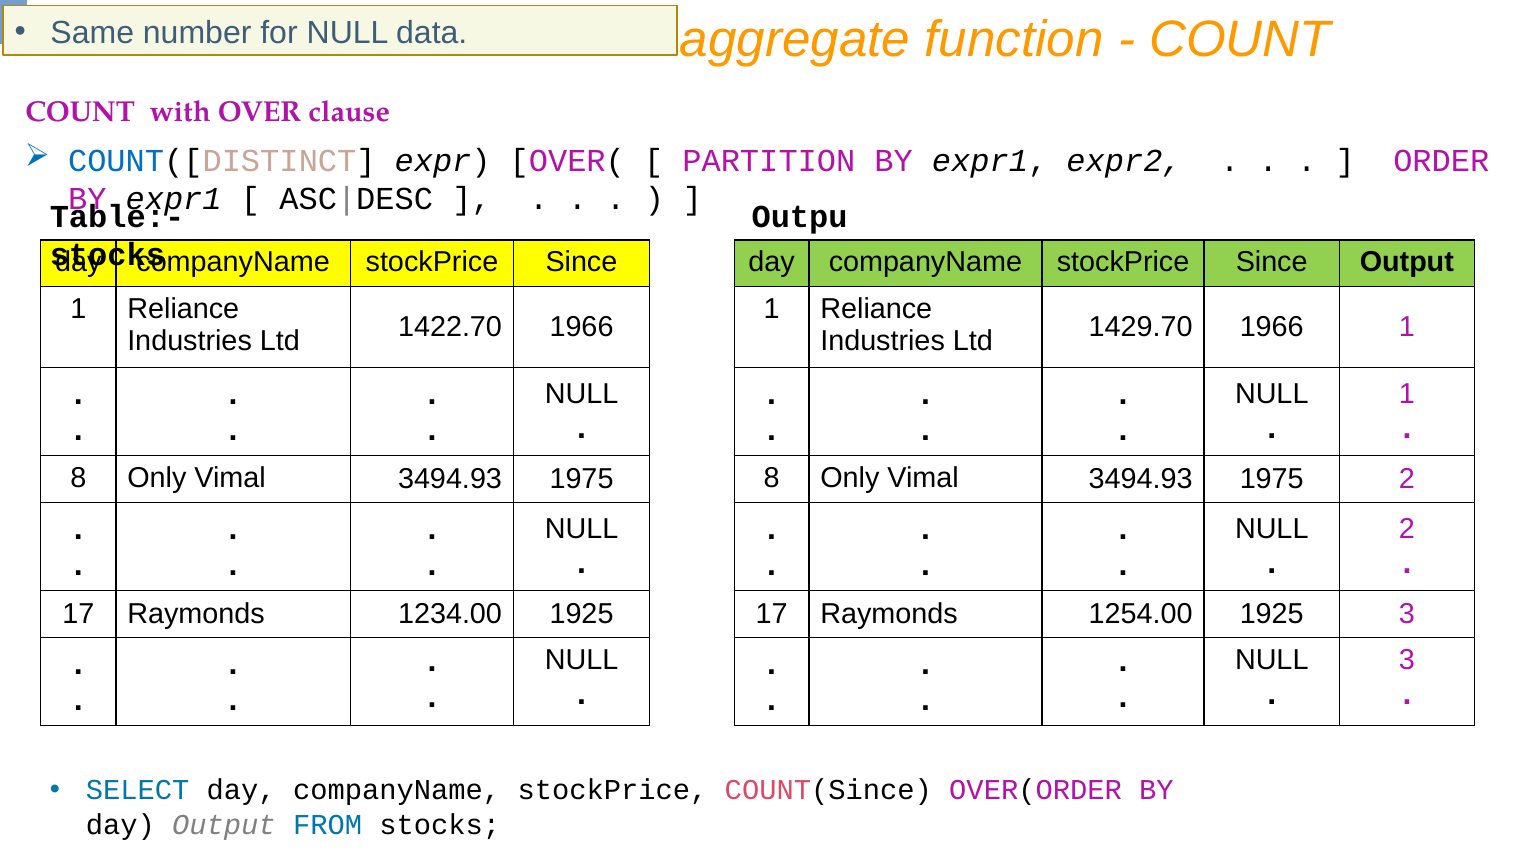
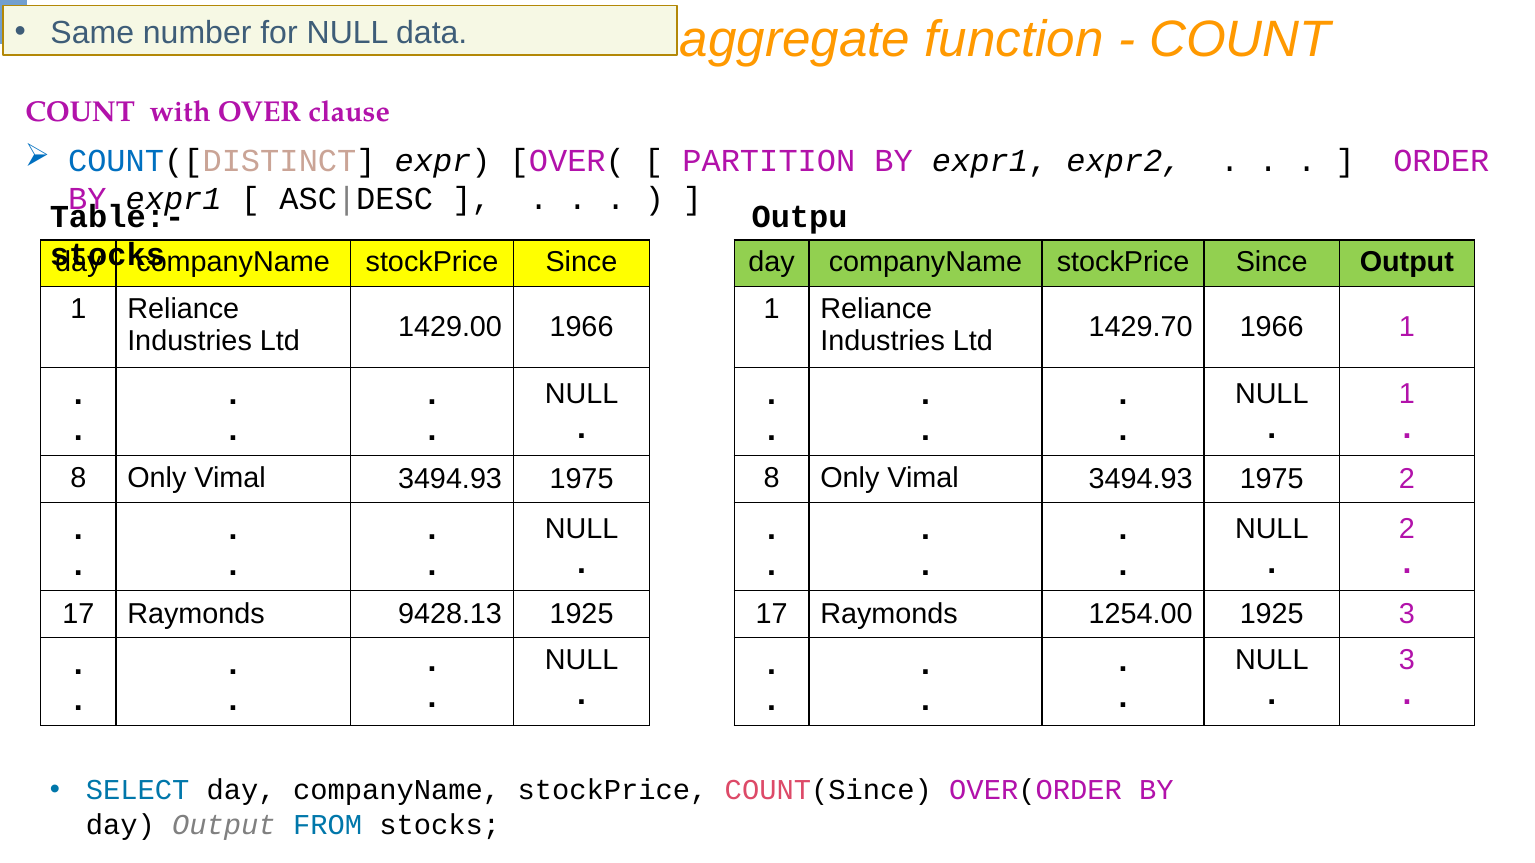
1422.70: 1422.70 -> 1429.00
1234.00: 1234.00 -> 9428.13
